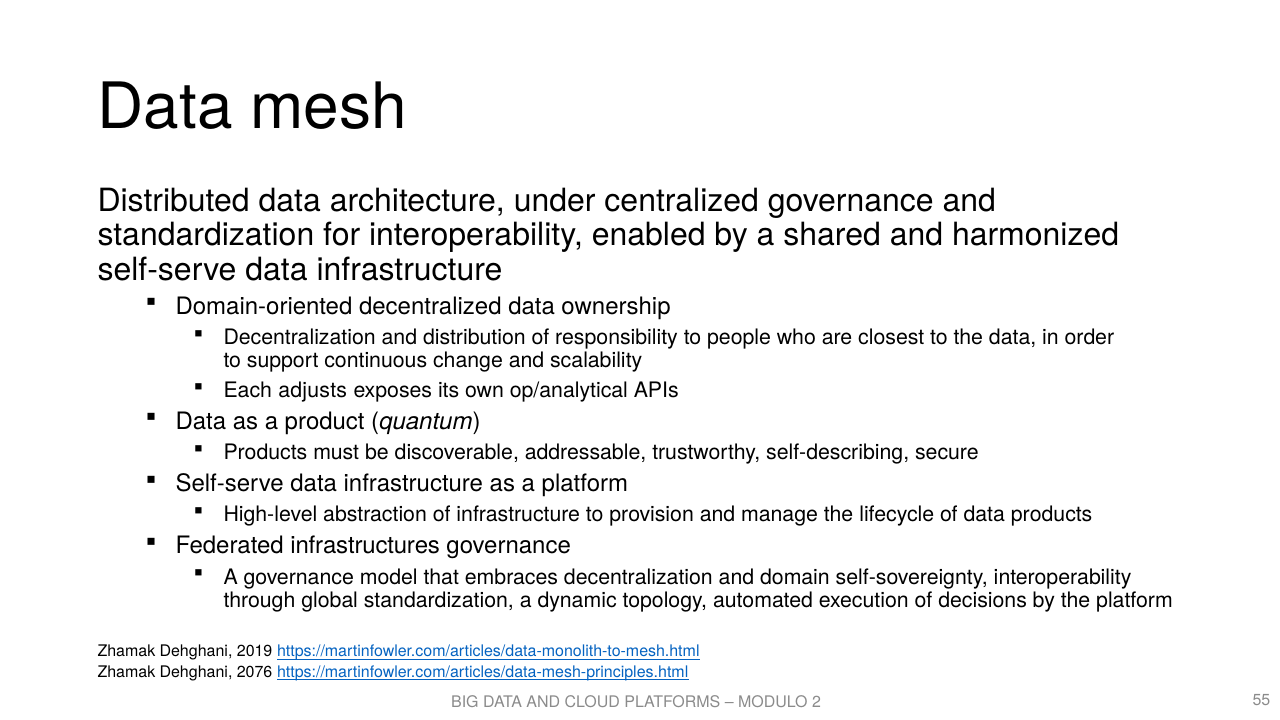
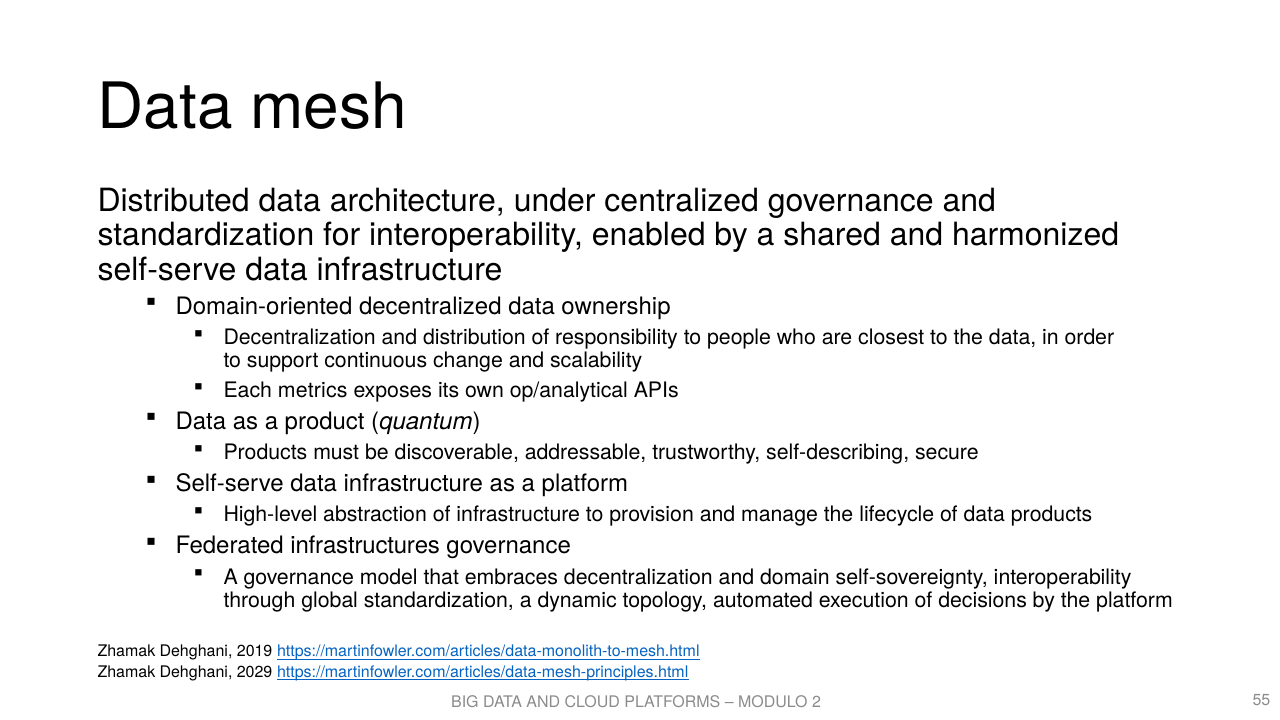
adjusts: adjusts -> metrics
2076: 2076 -> 2029
